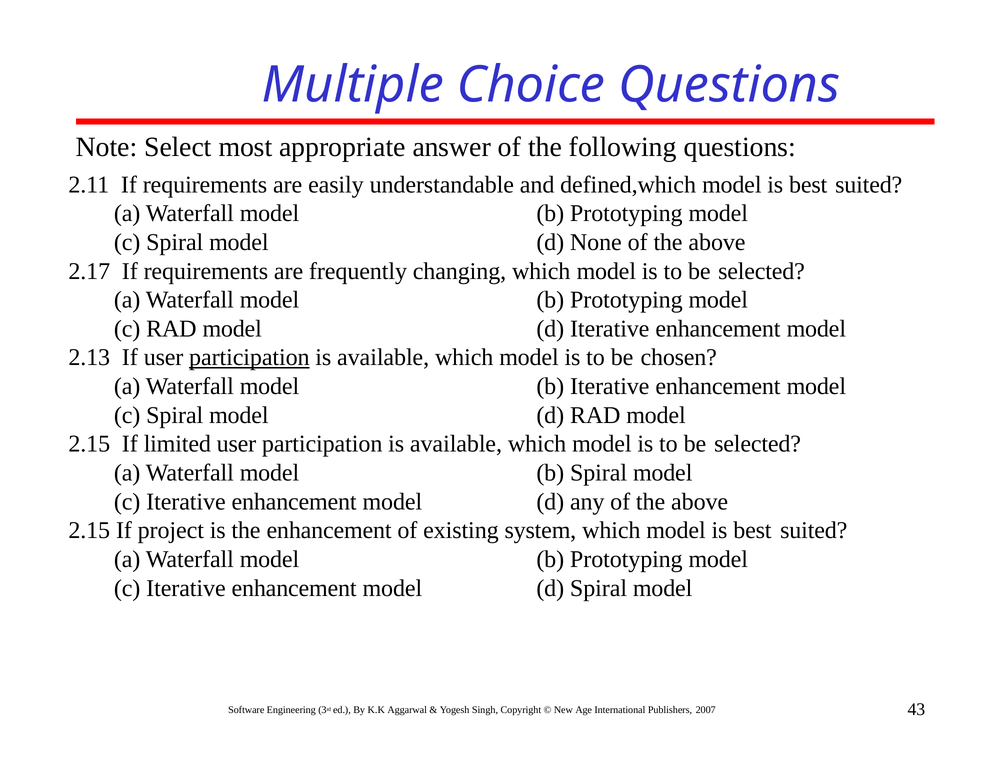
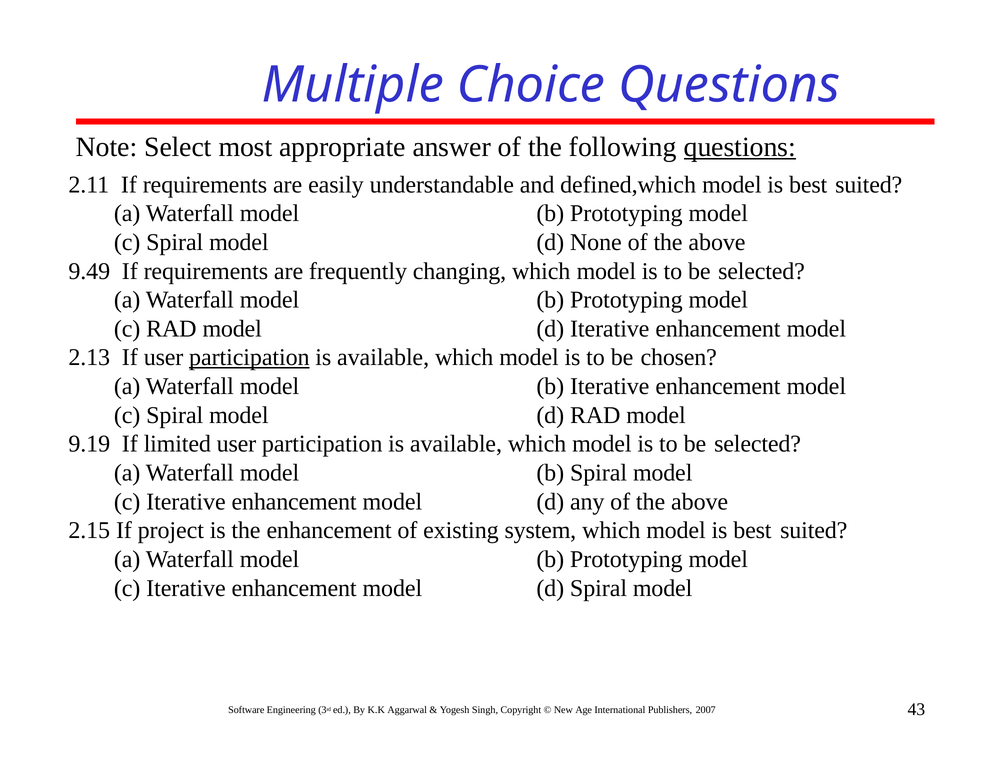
questions at (740, 147) underline: none -> present
2.17: 2.17 -> 9.49
2.15 at (89, 444): 2.15 -> 9.19
